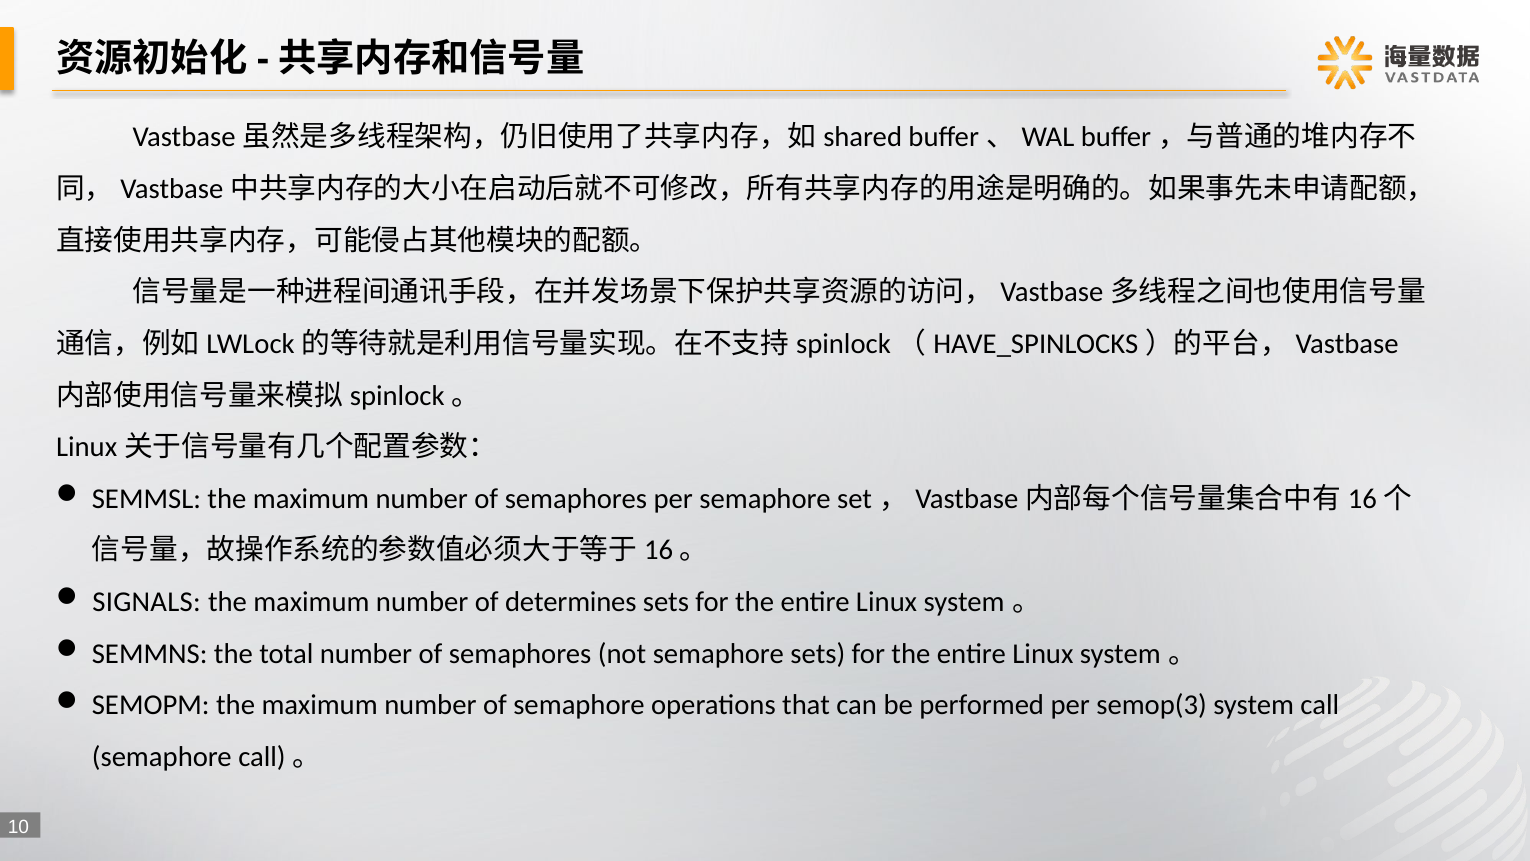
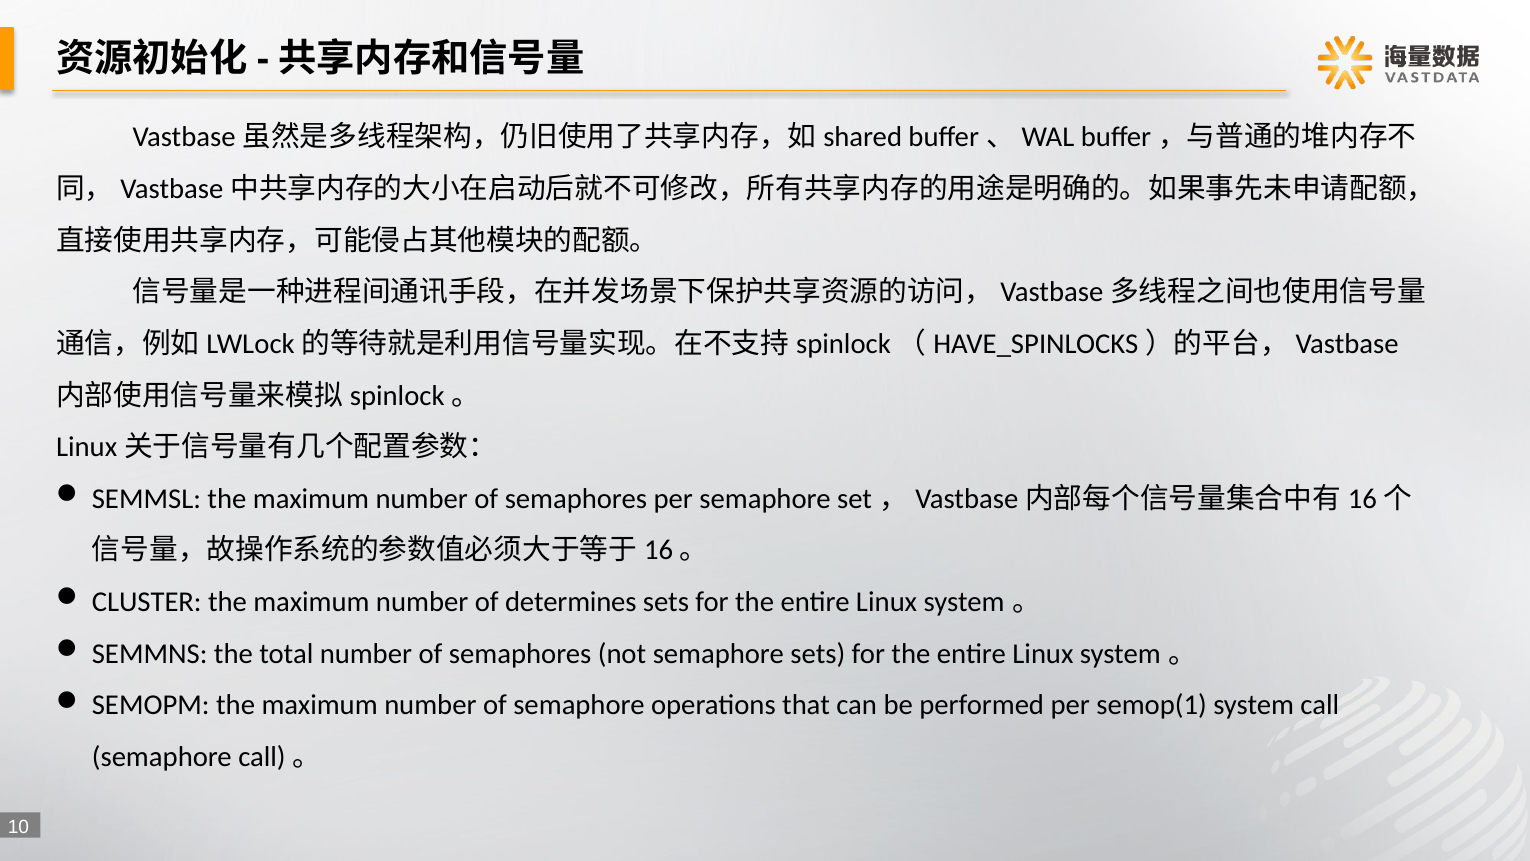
SIGNALS: SIGNALS -> CLUSTER
semop(3: semop(3 -> semop(1
